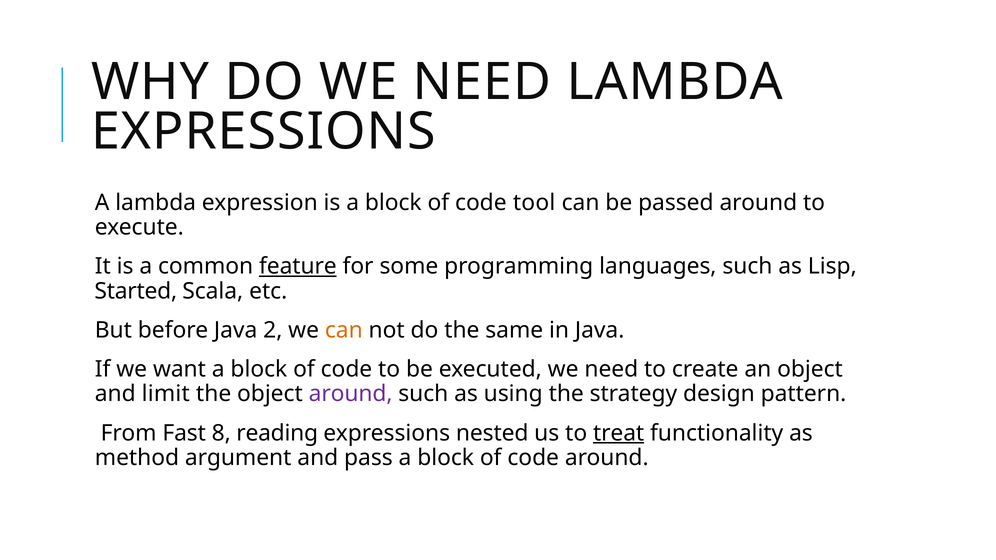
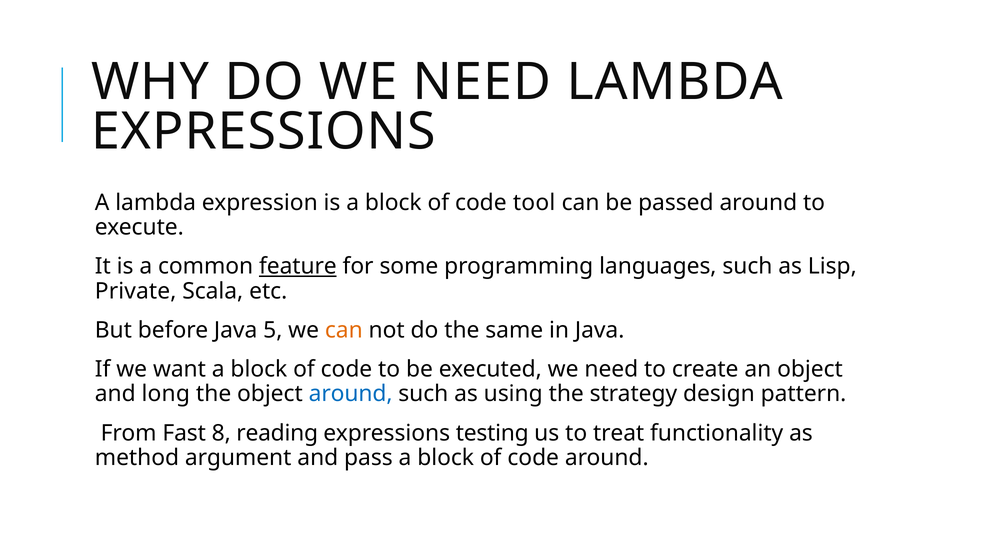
Started: Started -> Private
2: 2 -> 5
limit: limit -> long
around at (351, 394) colour: purple -> blue
nested: nested -> testing
treat underline: present -> none
